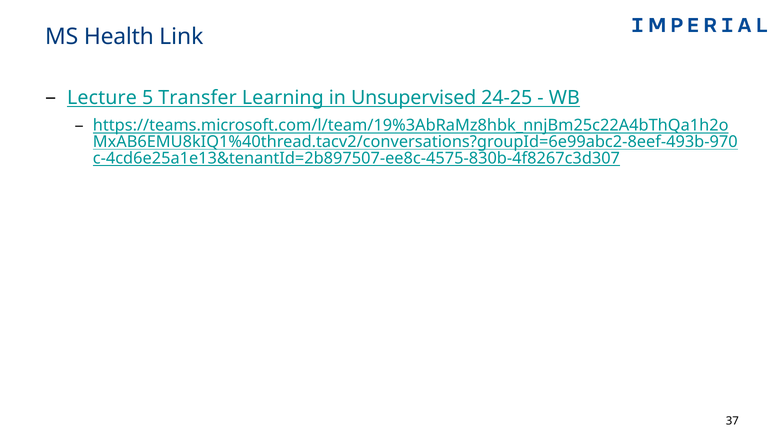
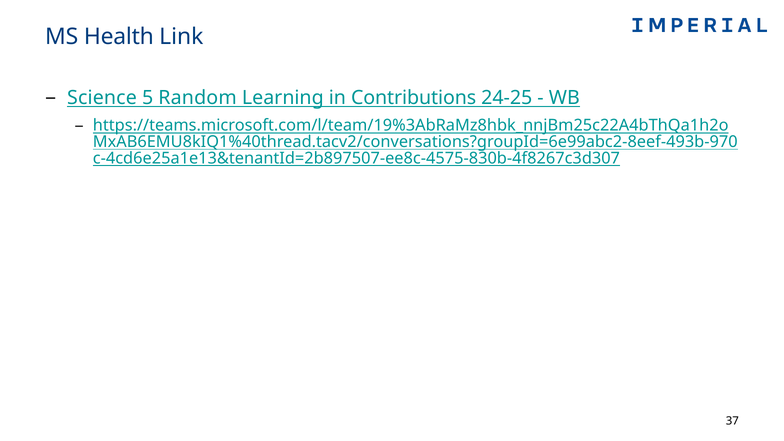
Lecture: Lecture -> Science
Transfer: Transfer -> Random
Unsupervised: Unsupervised -> Contributions
